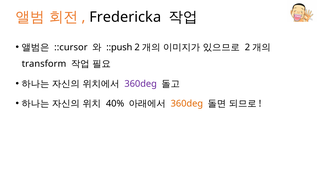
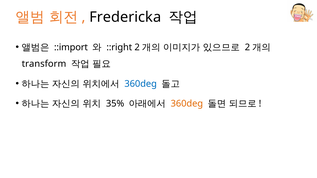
::cursor: ::cursor -> ::import
::push: ::push -> ::right
360deg at (141, 84) colour: purple -> blue
40%: 40% -> 35%
